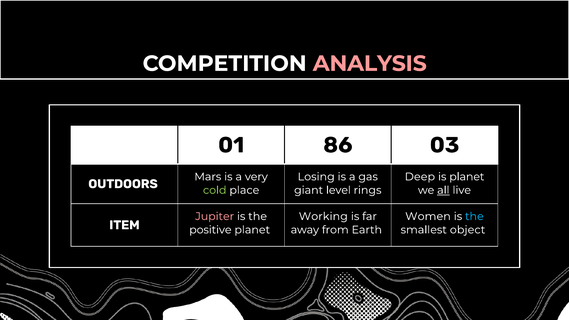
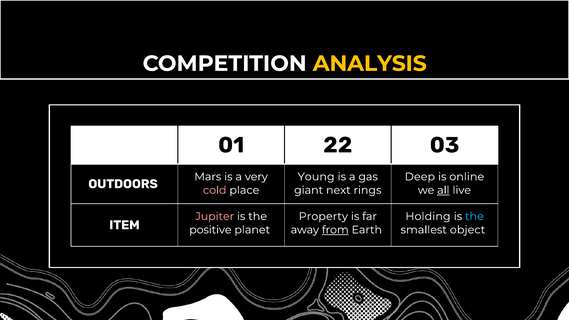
ANALYSIS colour: pink -> yellow
86: 86 -> 22
Losing: Losing -> Young
is planet: planet -> online
cold colour: light green -> pink
level: level -> next
Working: Working -> Property
Women: Women -> Holding
from underline: none -> present
